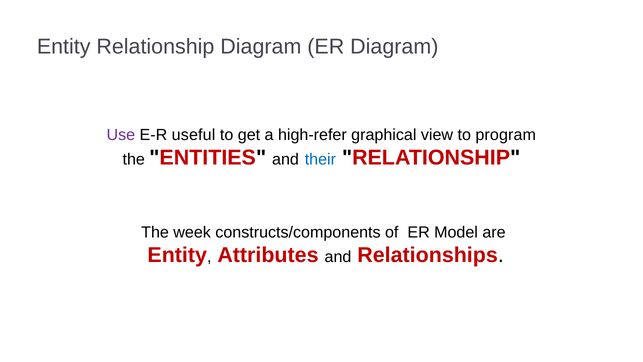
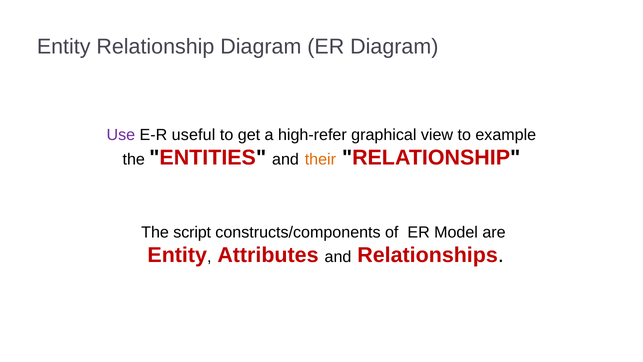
program: program -> example
their colour: blue -> orange
week: week -> script
